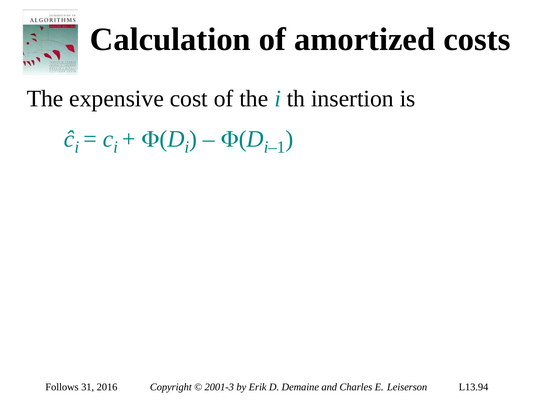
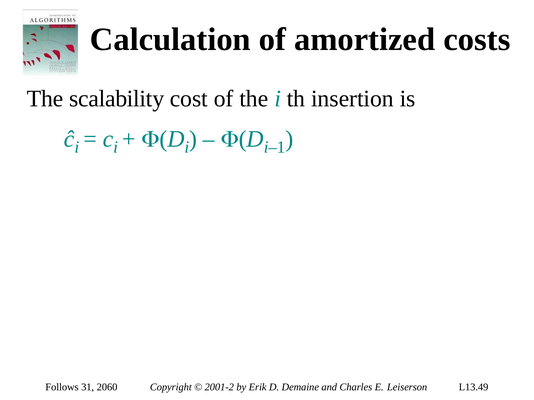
expensive: expensive -> scalability
2016: 2016 -> 2060
2001-3: 2001-3 -> 2001-2
L13.94: L13.94 -> L13.49
